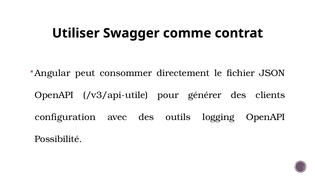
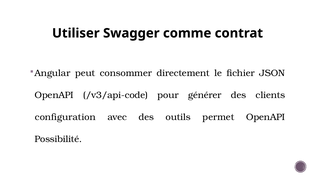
/v3/api-utile: /v3/api-utile -> /v3/api-code
logging: logging -> permet
